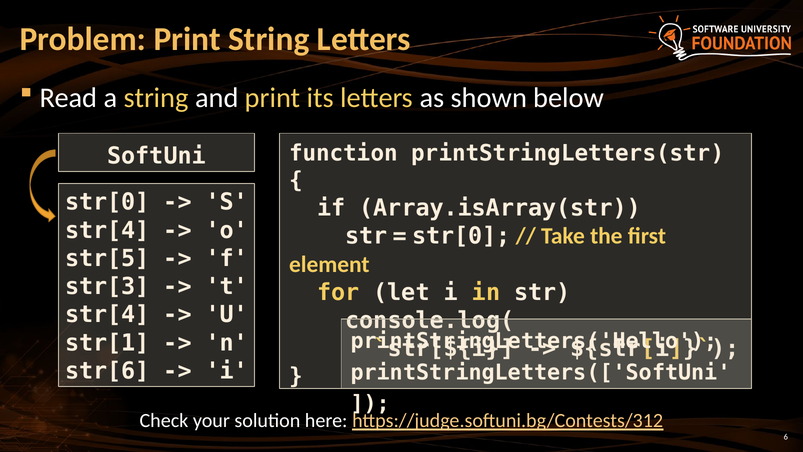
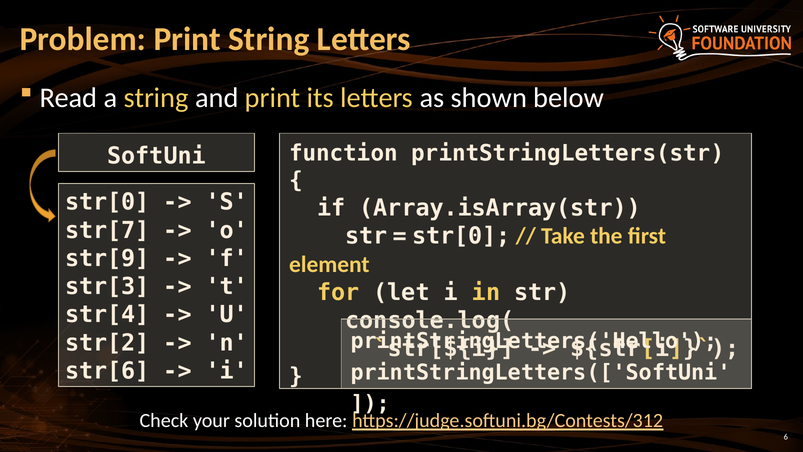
str[4 at (107, 230): str[4 -> str[7
str[5: str[5 -> str[9
str[1: str[1 -> str[2
